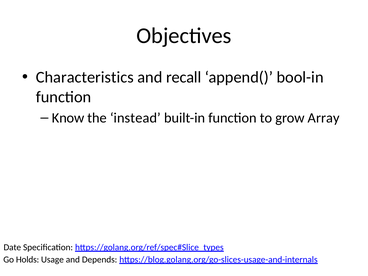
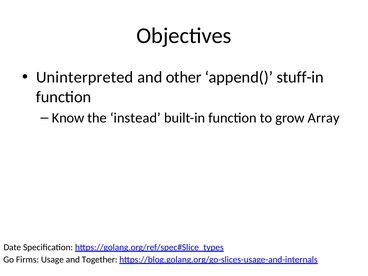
Characteristics: Characteristics -> Uninterpreted
recall: recall -> other
bool-in: bool-in -> stuff-in
Holds: Holds -> Firms
Depends: Depends -> Together
